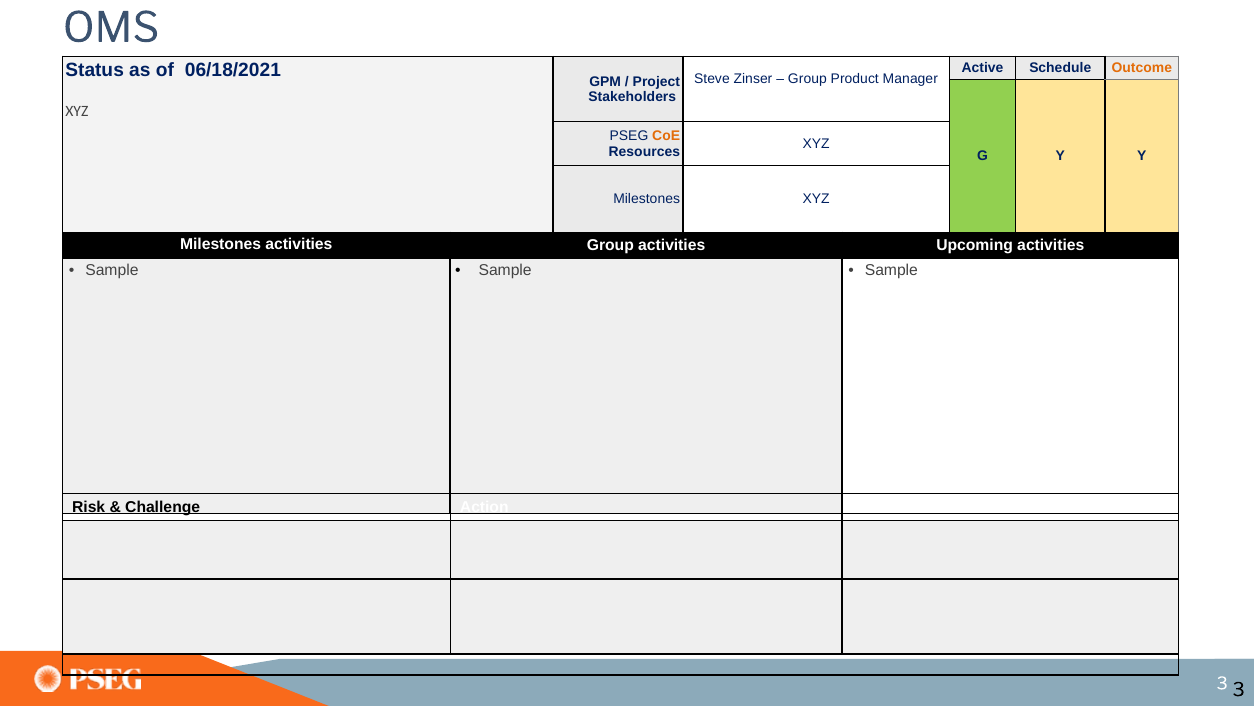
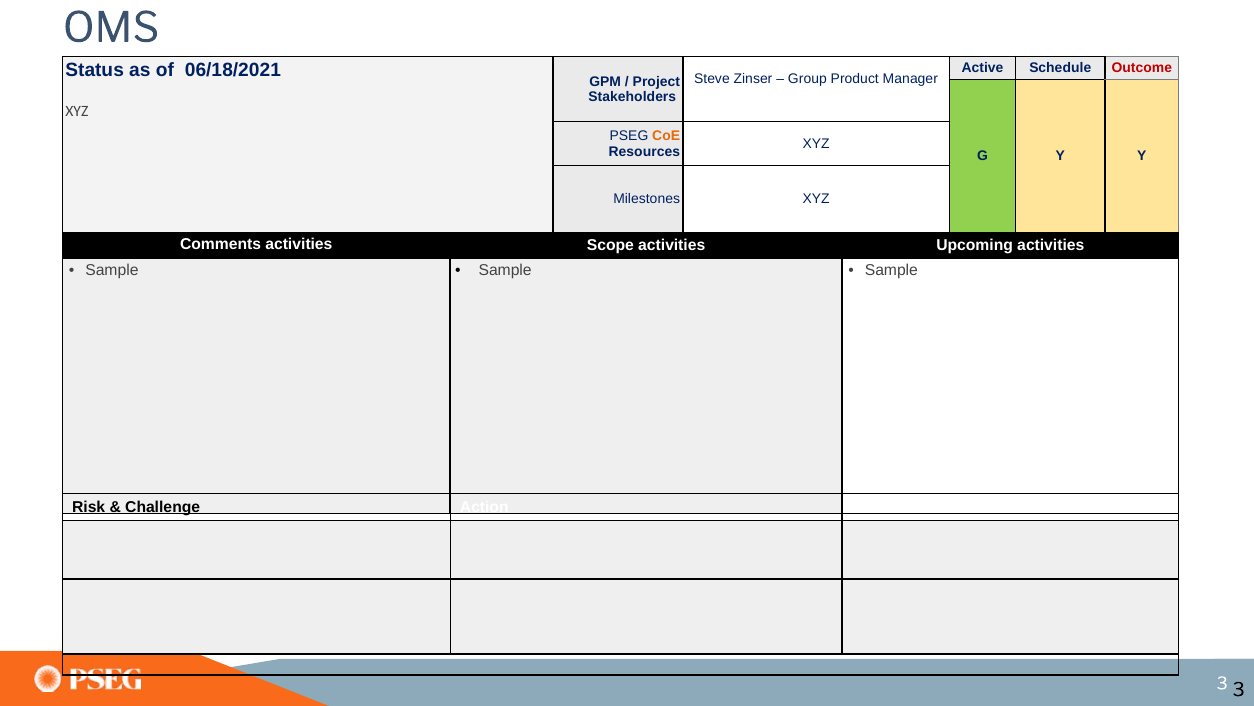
Outcome colour: orange -> red
Milestones at (221, 244): Milestones -> Comments
activities Group: Group -> Scope
